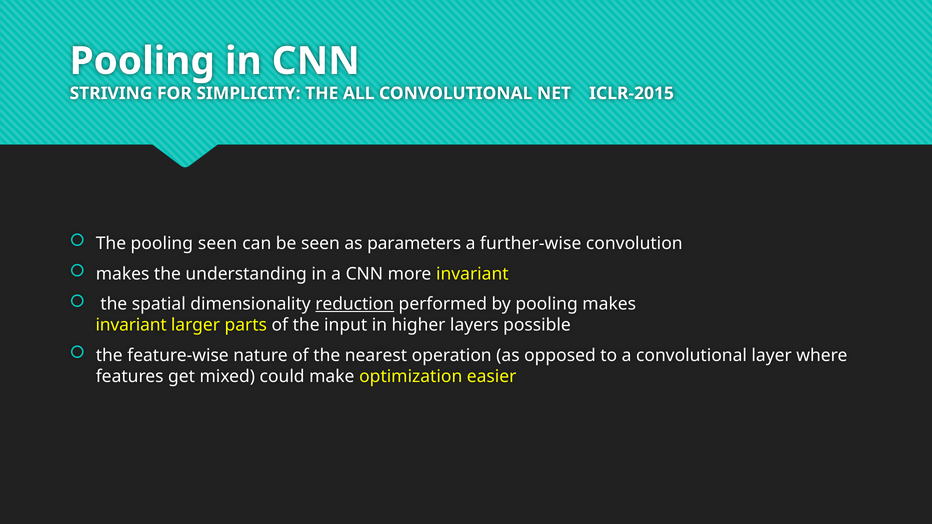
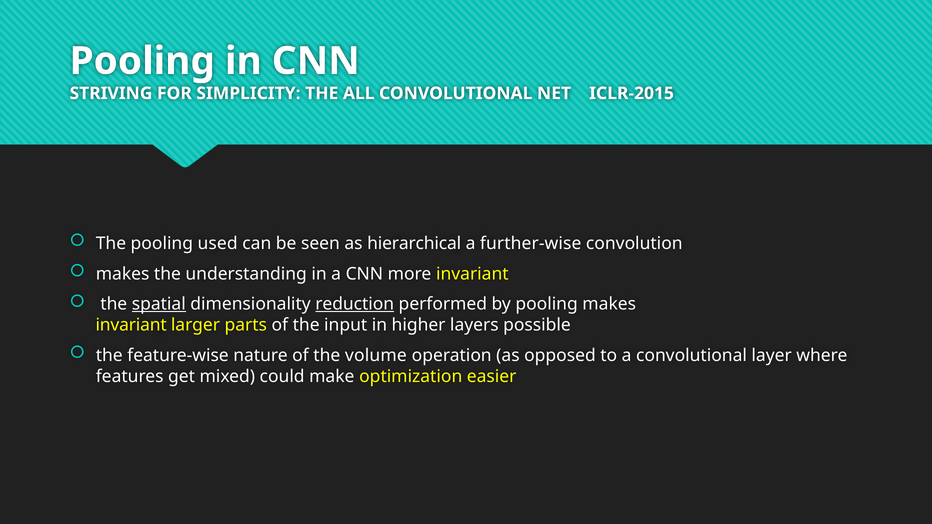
pooling seen: seen -> used
parameters: parameters -> hierarchical
spatial underline: none -> present
nearest: nearest -> volume
